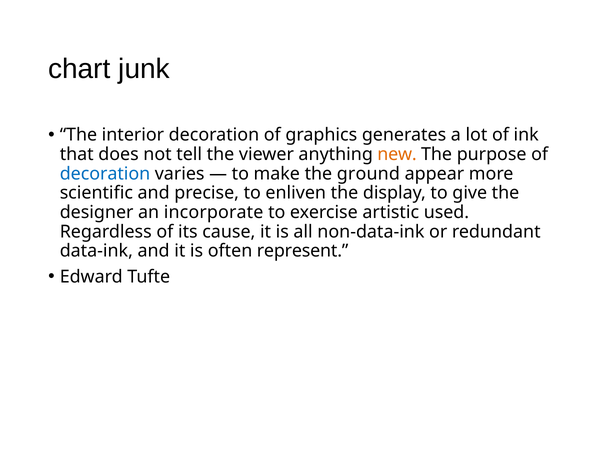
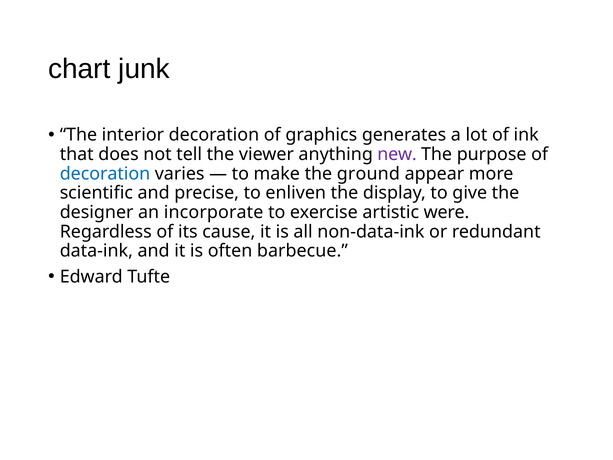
new colour: orange -> purple
used: used -> were
represent: represent -> barbecue
